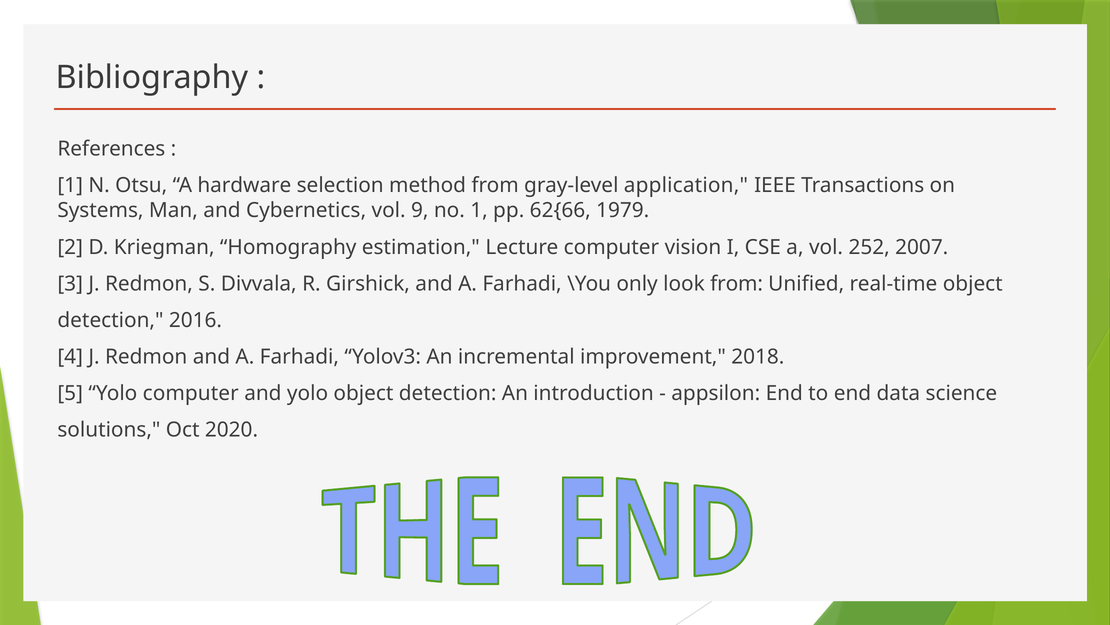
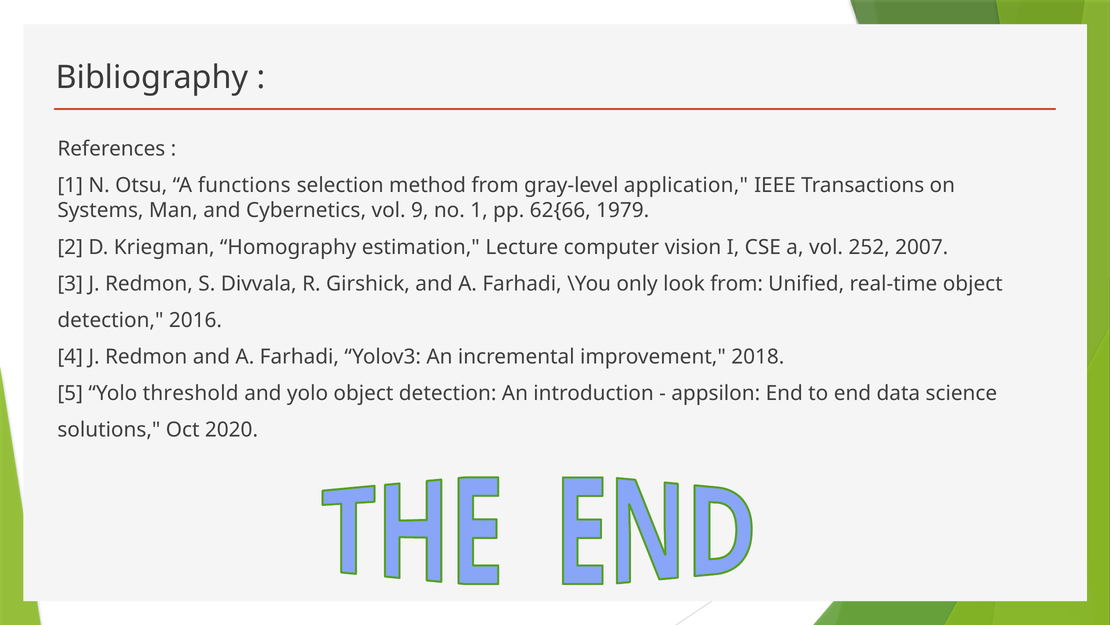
hardware: hardware -> functions
Yolo computer: computer -> threshold
